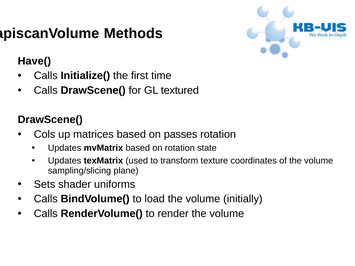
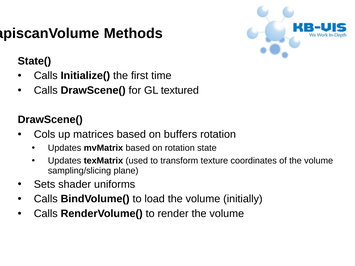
Have(: Have( -> State(
passes: passes -> buffers
